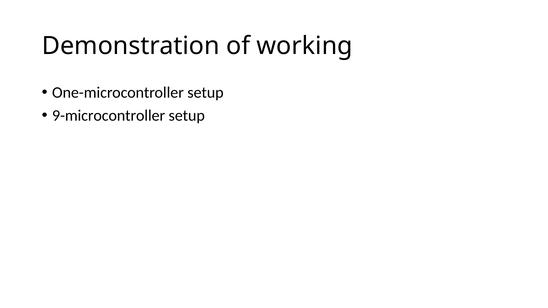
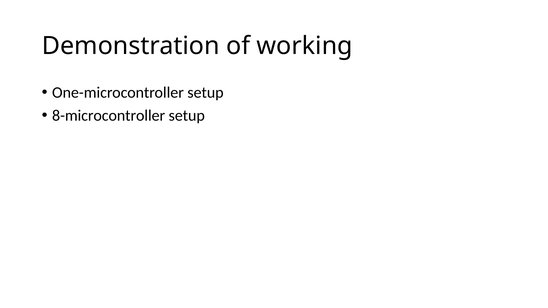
9-microcontroller: 9-microcontroller -> 8-microcontroller
